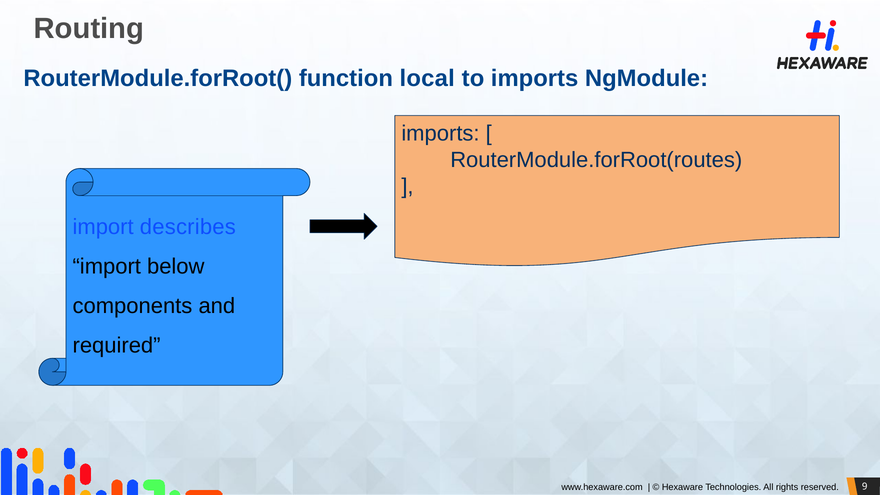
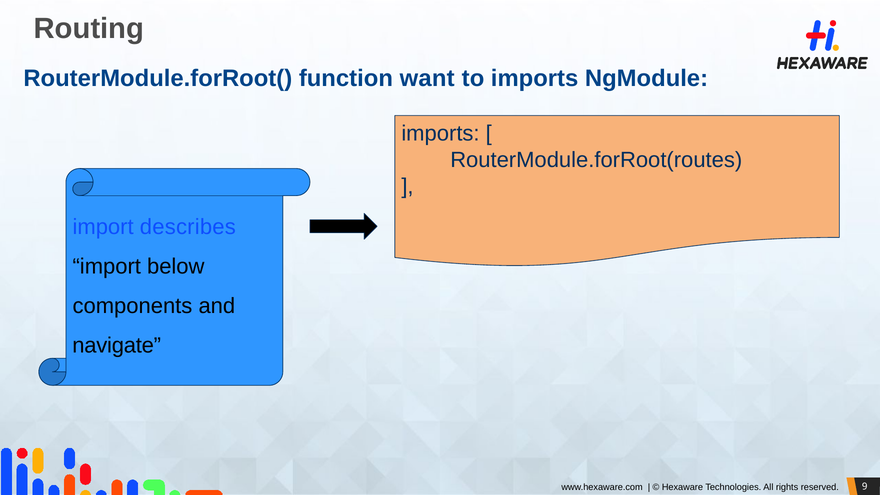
local: local -> want
required: required -> navigate
